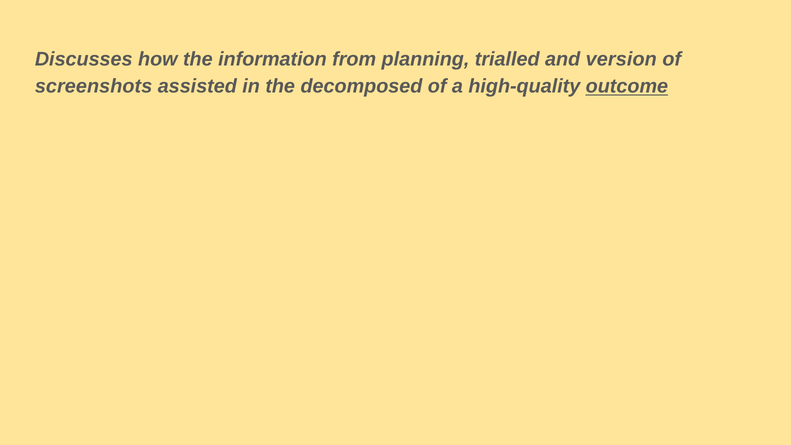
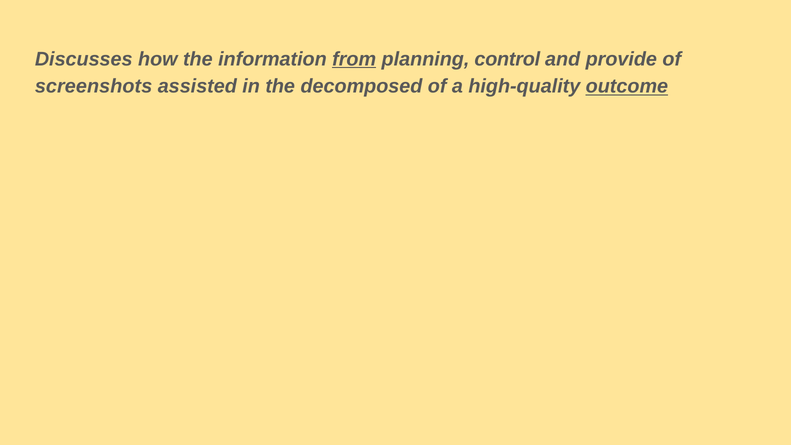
from underline: none -> present
trialled: trialled -> control
version: version -> provide
